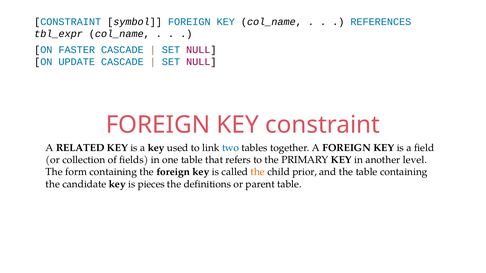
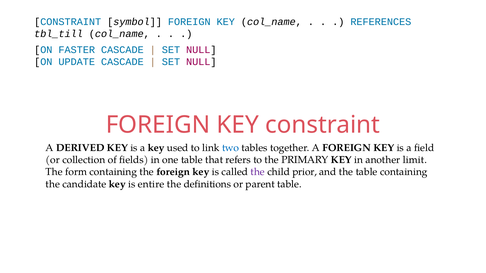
tbl_expr: tbl_expr -> tbl_till
RELATED: RELATED -> DERIVED
level: level -> limit
the at (258, 172) colour: orange -> purple
pieces: pieces -> entire
